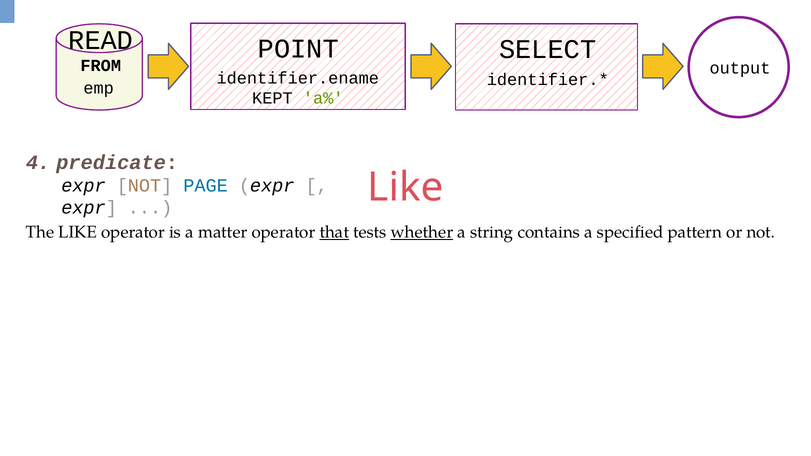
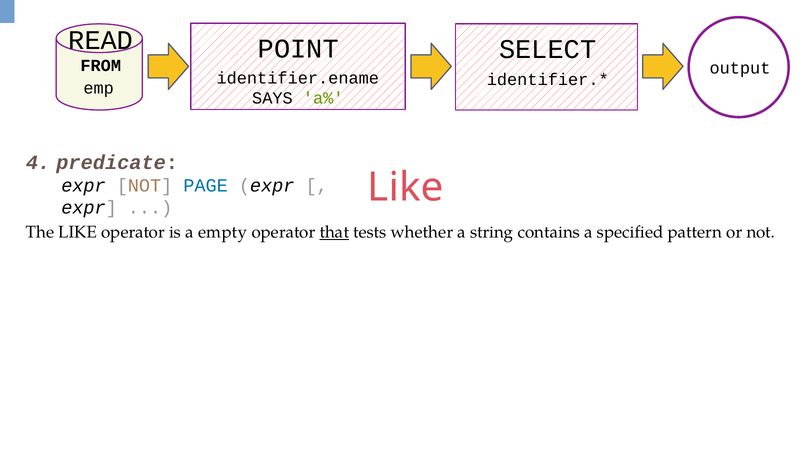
KEPT: KEPT -> SAYS
matter: matter -> empty
whether underline: present -> none
